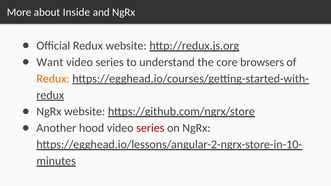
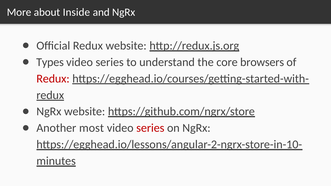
Want: Want -> Types
Redux at (53, 79) colour: orange -> red
hood: hood -> most
